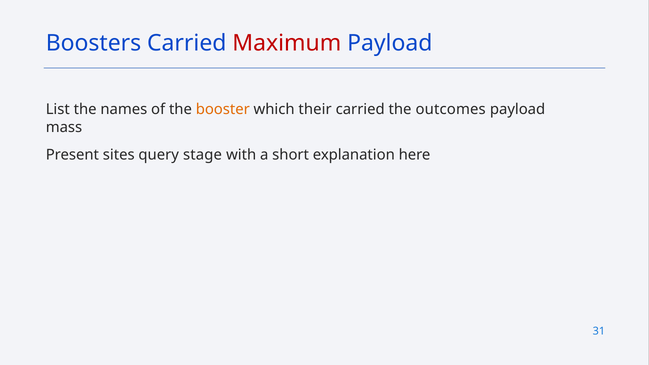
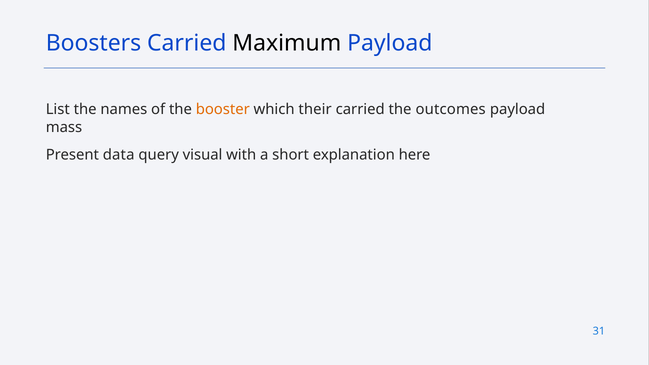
Maximum colour: red -> black
sites: sites -> data
stage: stage -> visual
